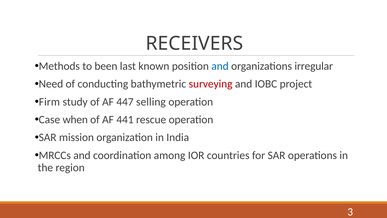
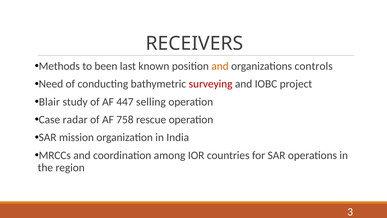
and at (220, 66) colour: blue -> orange
irregular: irregular -> controls
Firm: Firm -> Blair
when: when -> radar
441: 441 -> 758
